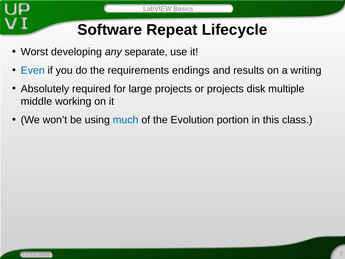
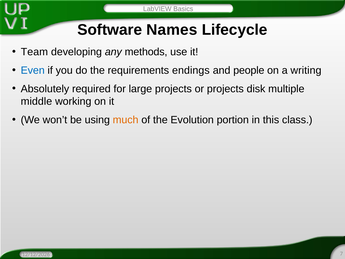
Repeat: Repeat -> Names
Worst: Worst -> Team
separate: separate -> methods
results: results -> people
much colour: blue -> orange
